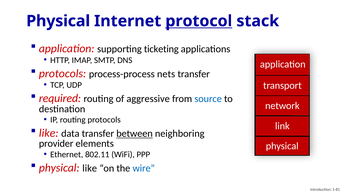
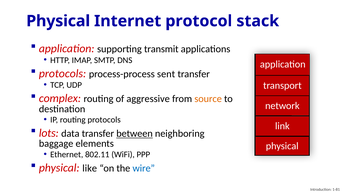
protocol underline: present -> none
ticketing: ticketing -> transmit
nets: nets -> sent
required: required -> complex
source colour: blue -> orange
like at (49, 133): like -> lots
provider: provider -> baggage
